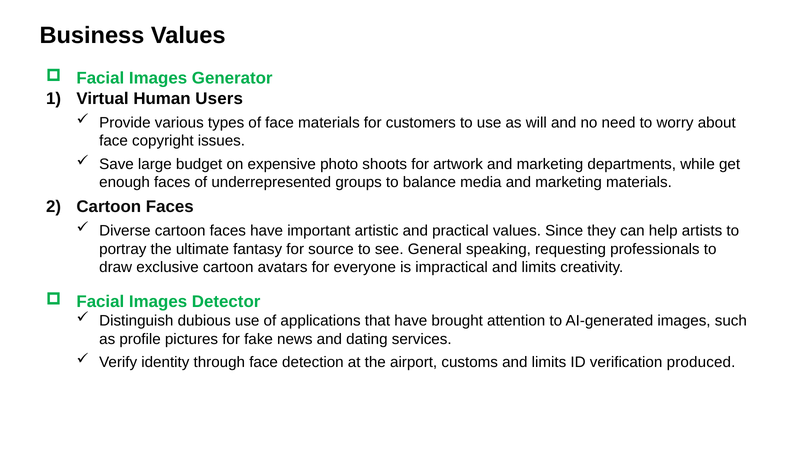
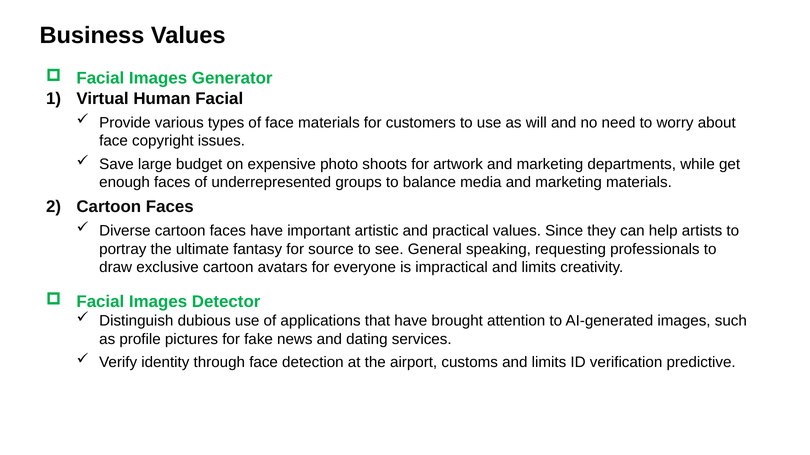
Human Users: Users -> Facial
produced: produced -> predictive
